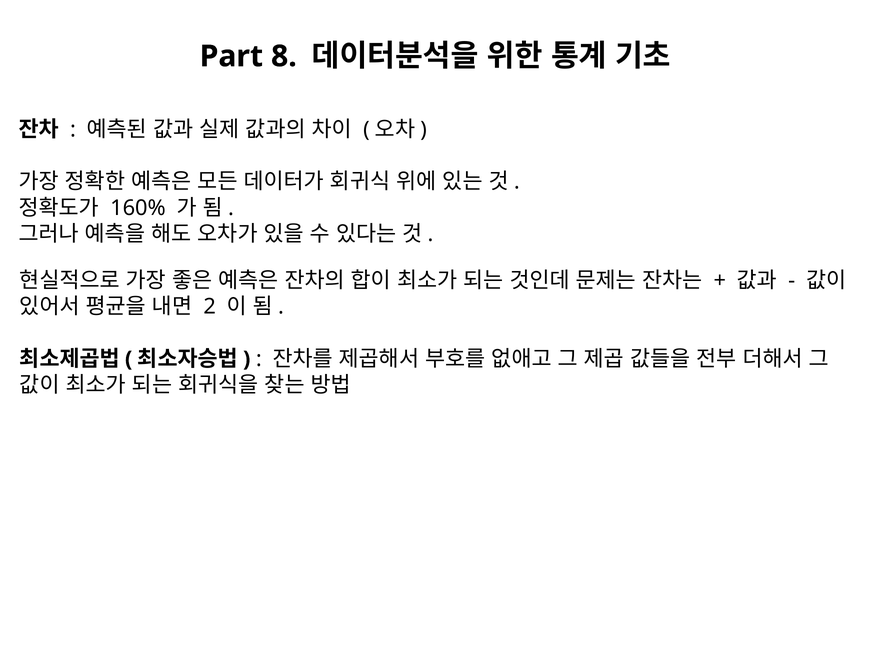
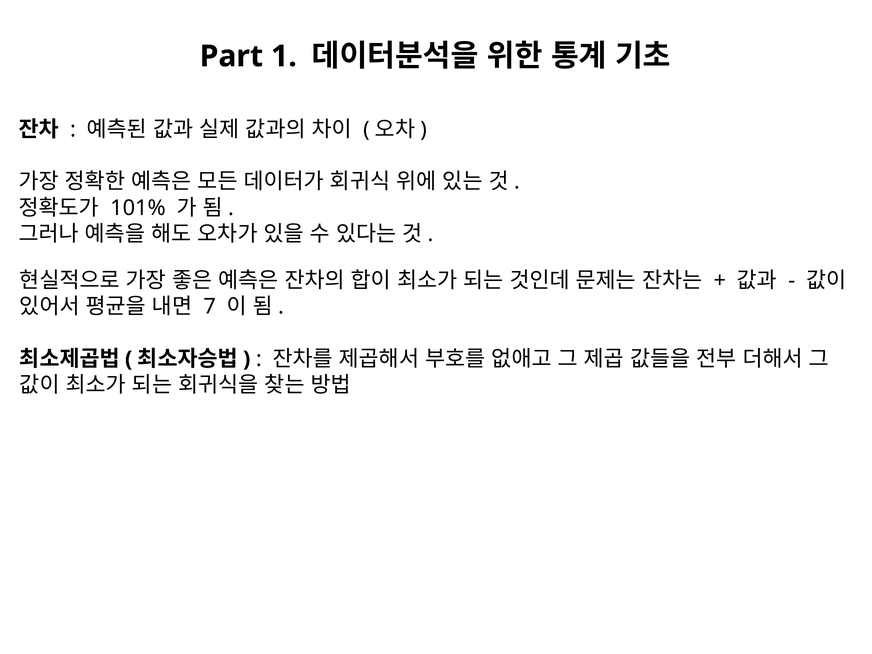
8: 8 -> 1
160%: 160% -> 101%
2: 2 -> 7
